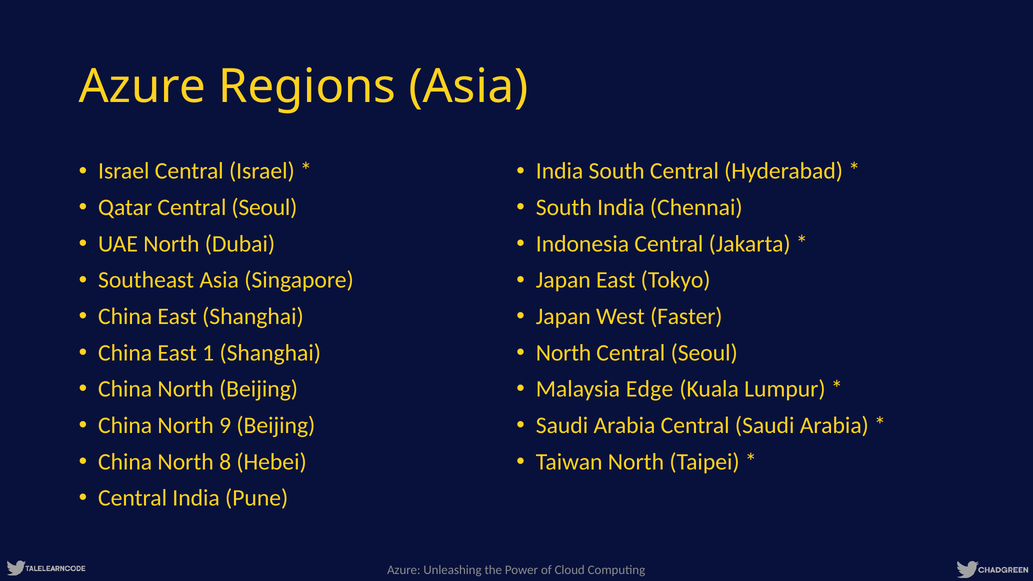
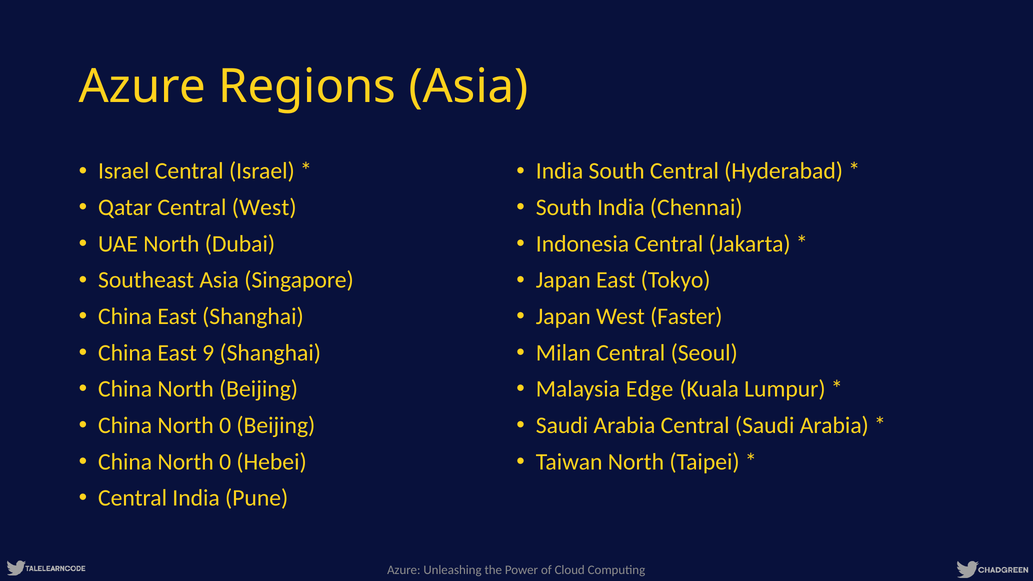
Qatar Central Seoul: Seoul -> West
1: 1 -> 9
North at (564, 353): North -> Milan
9 at (225, 425): 9 -> 0
8 at (225, 462): 8 -> 0
